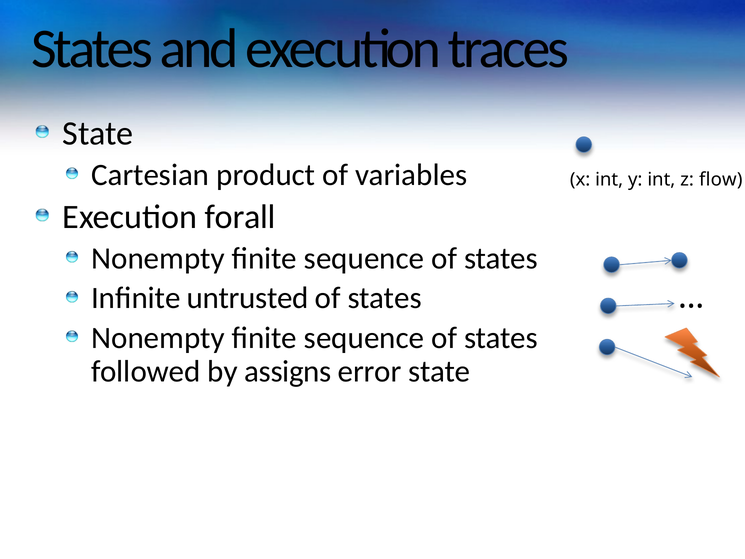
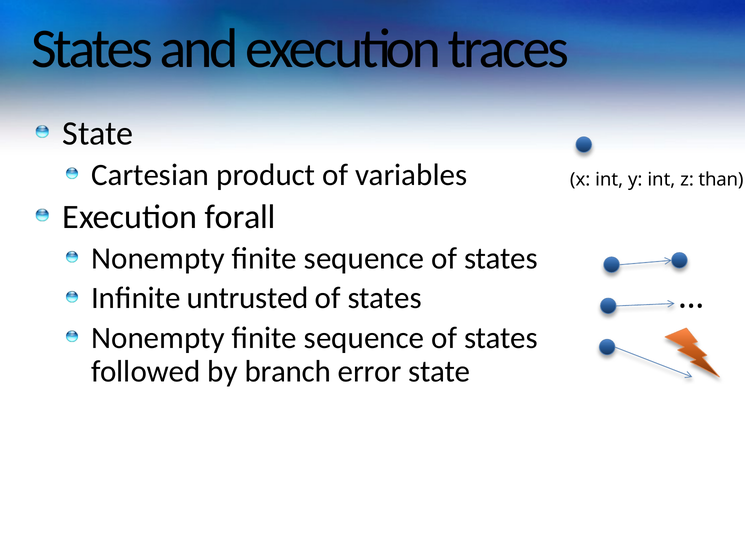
flow: flow -> than
assigns: assigns -> branch
